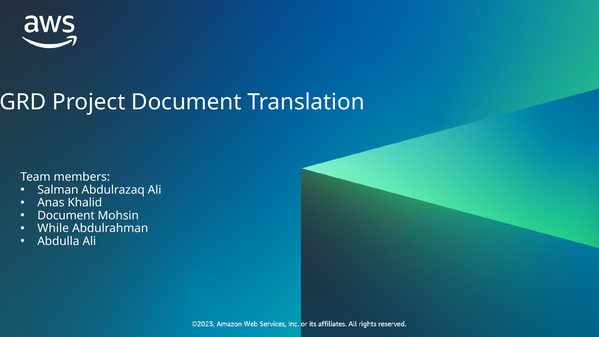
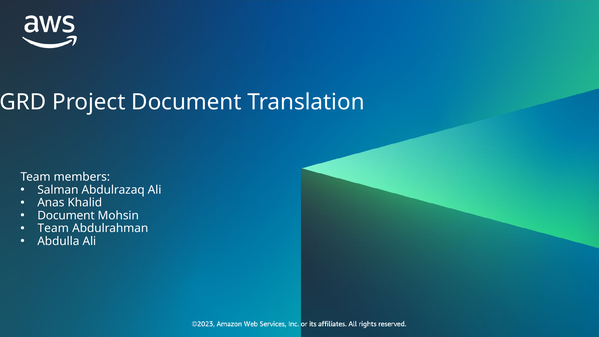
While at (53, 228): While -> Team
